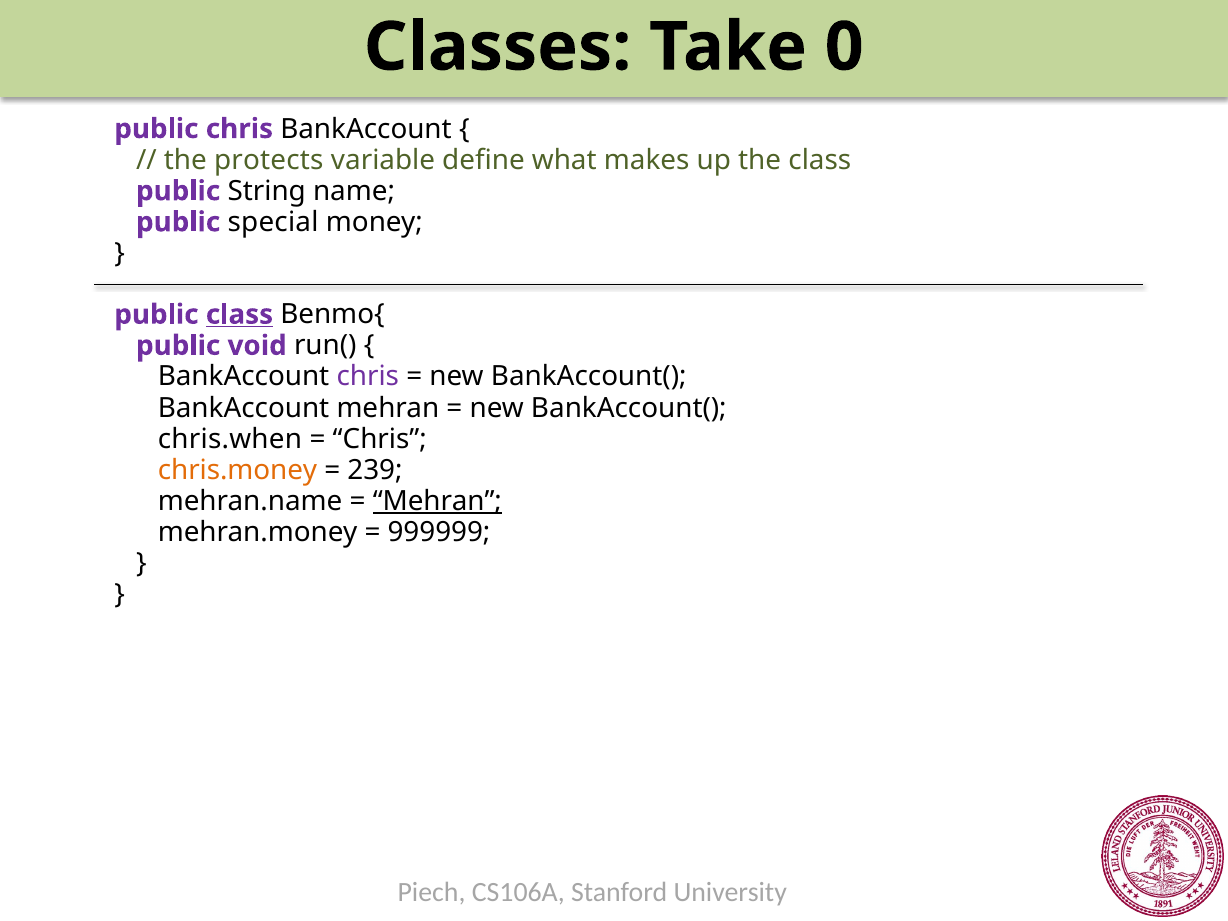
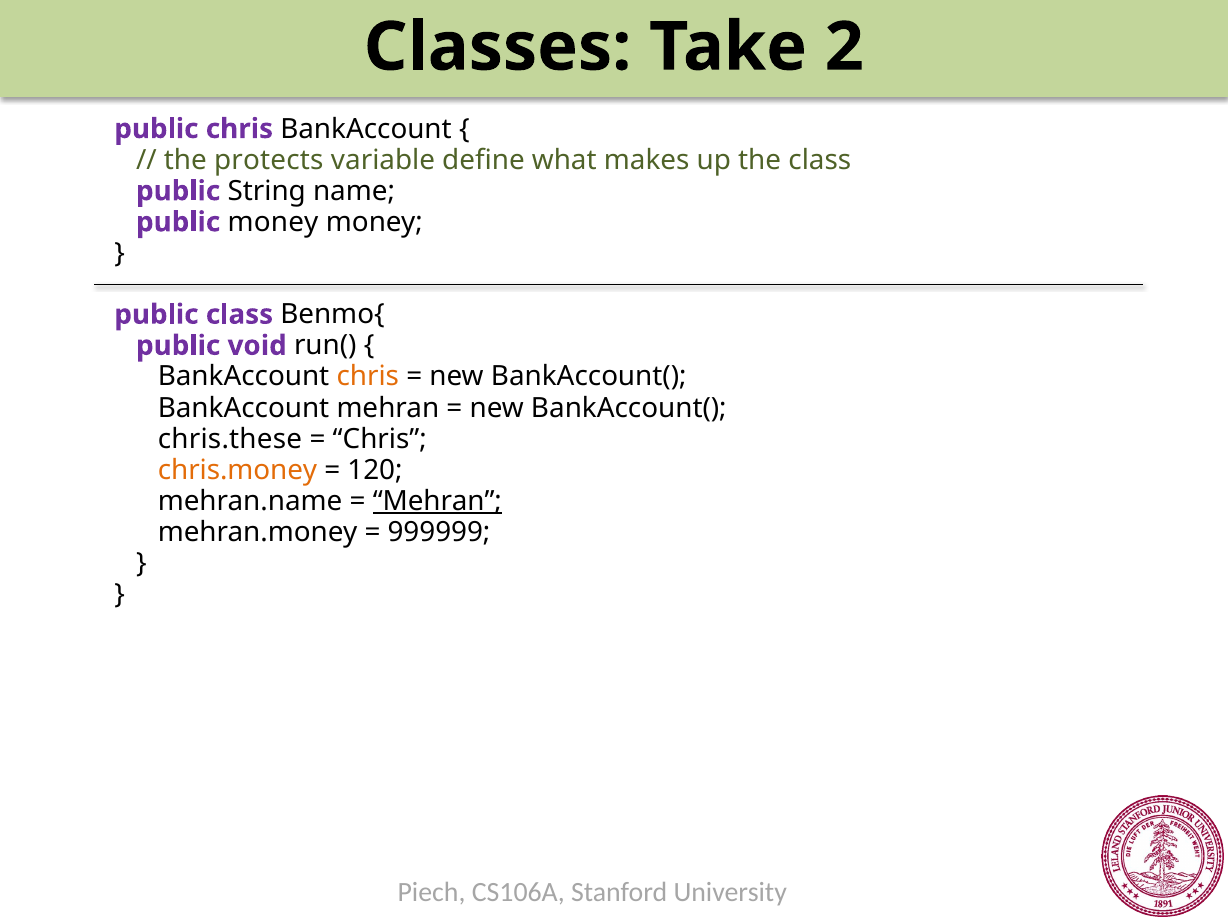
0: 0 -> 2
public special: special -> money
class at (239, 314) underline: present -> none
chris at (368, 377) colour: purple -> orange
chris.when: chris.when -> chris.these
239: 239 -> 120
